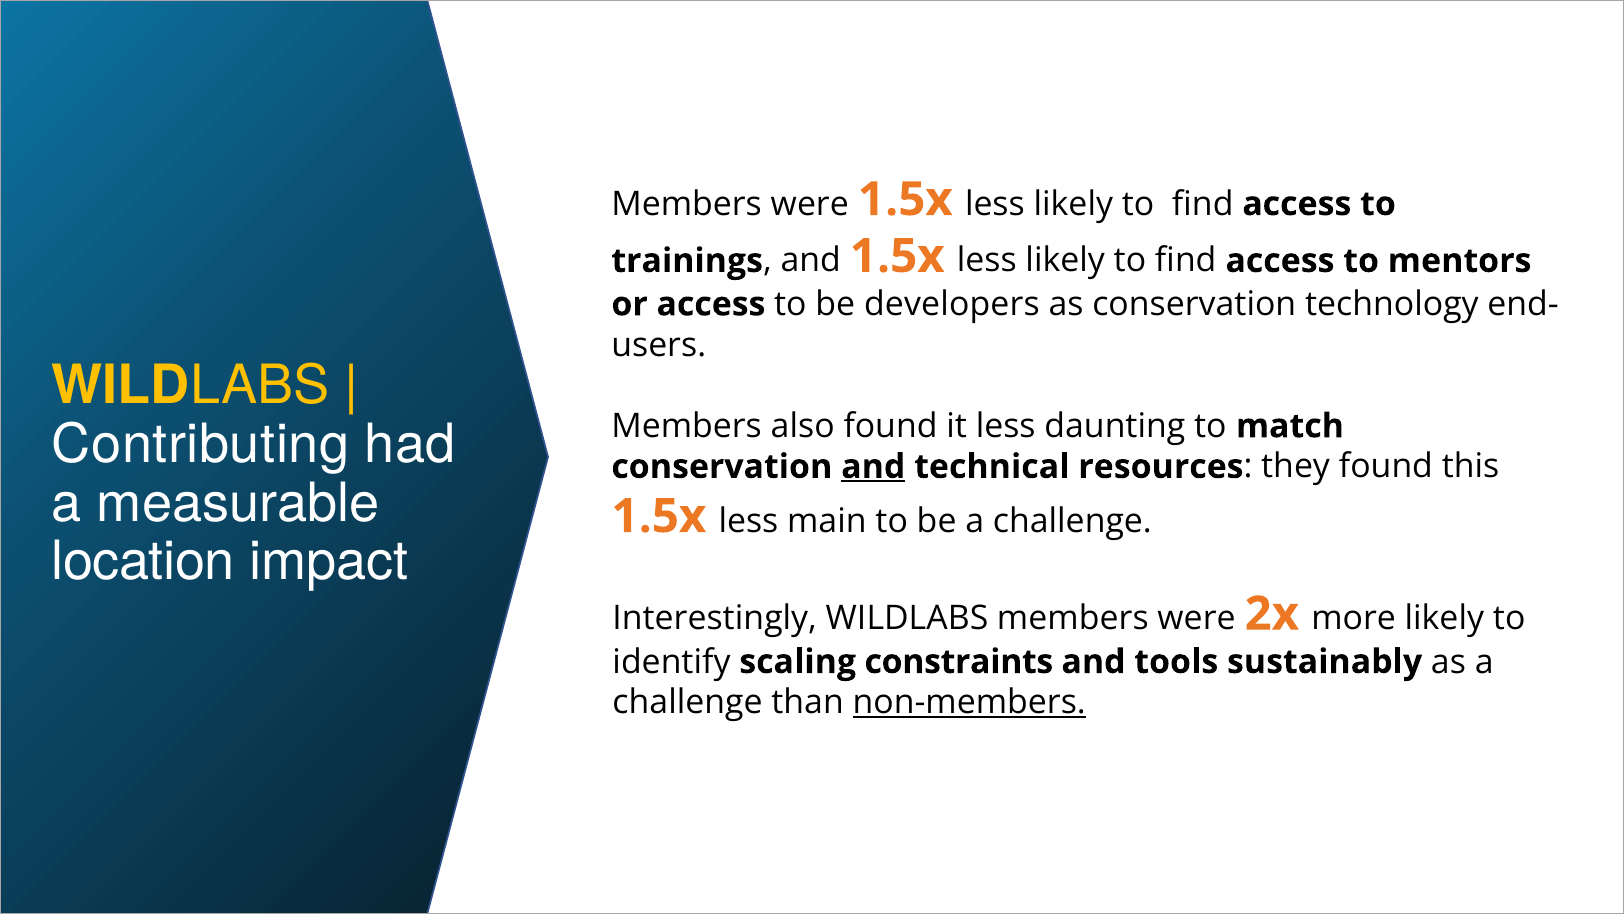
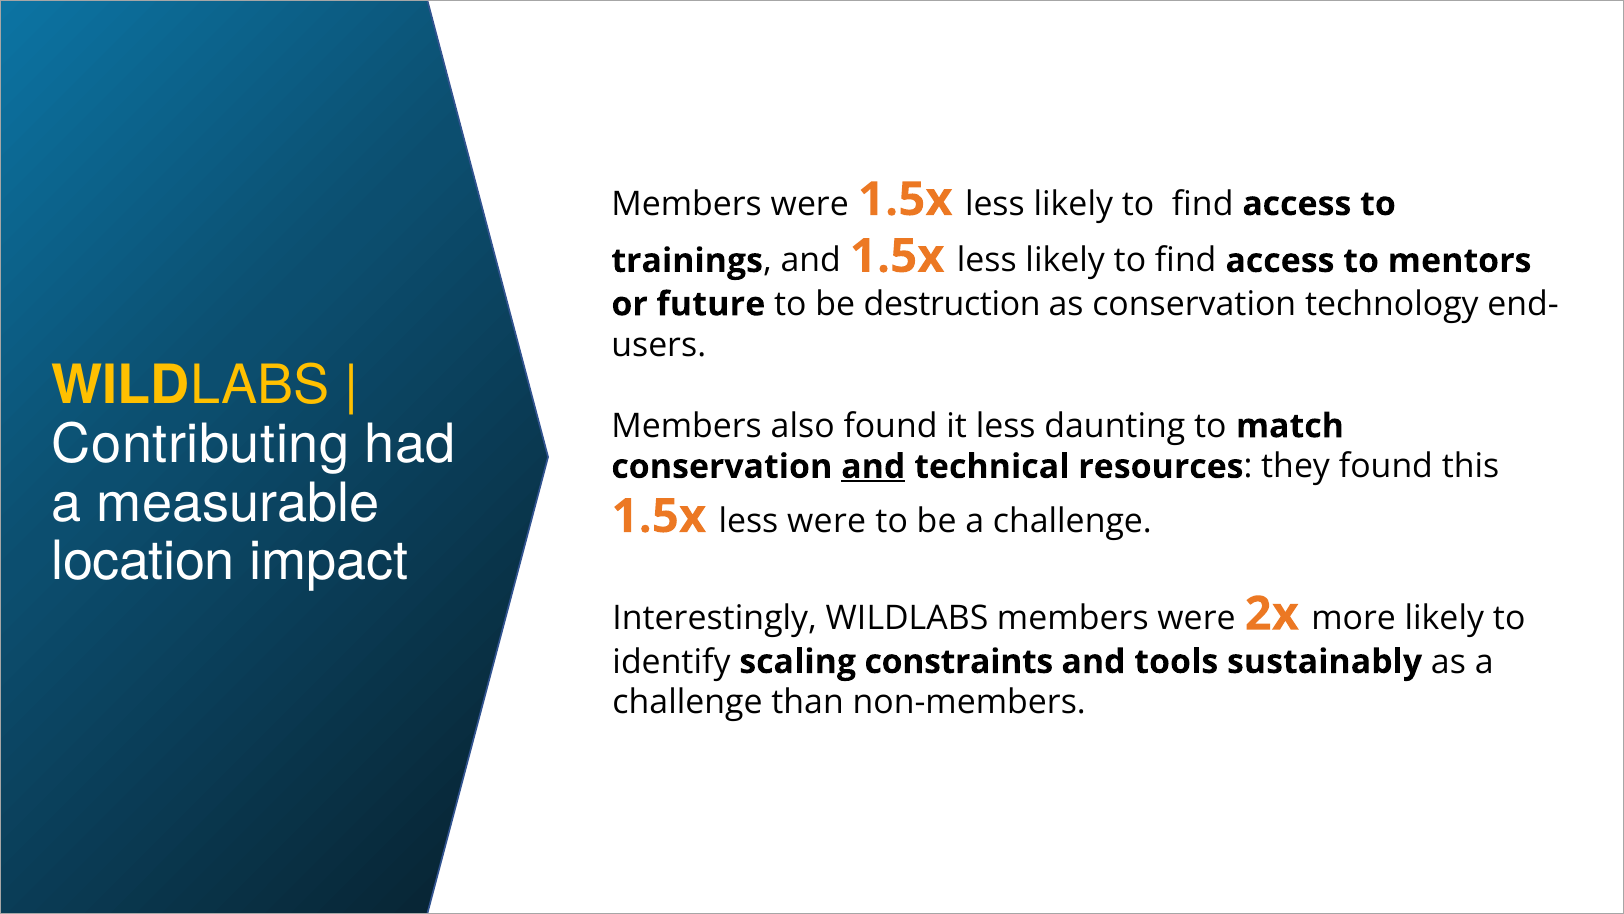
or access: access -> future
developers: developers -> destruction
less main: main -> were
non-members underline: present -> none
